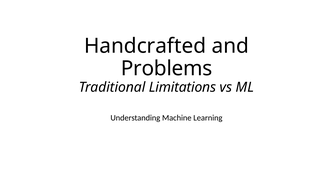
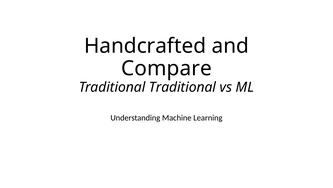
Problems: Problems -> Compare
Traditional Limitations: Limitations -> Traditional
